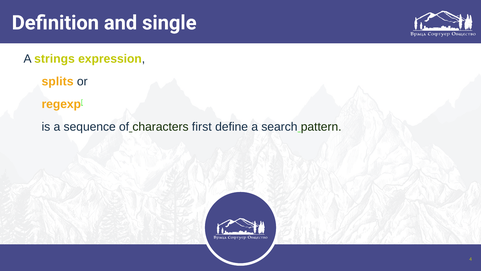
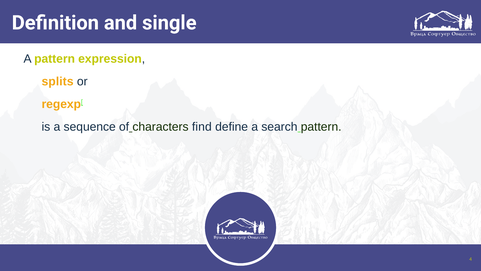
A strings: strings -> pattern
first: first -> find
